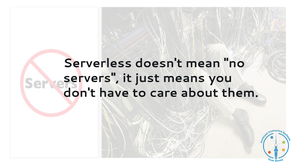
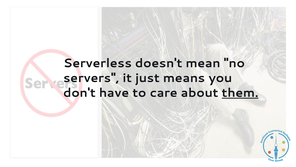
them underline: none -> present
